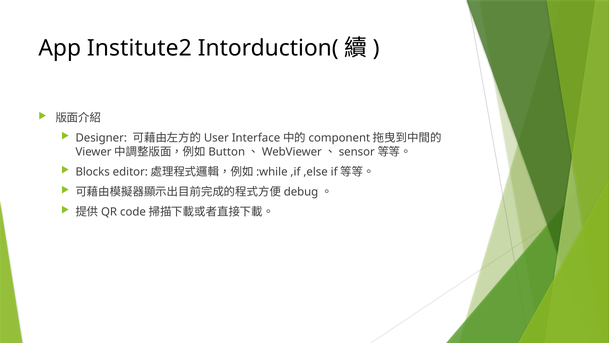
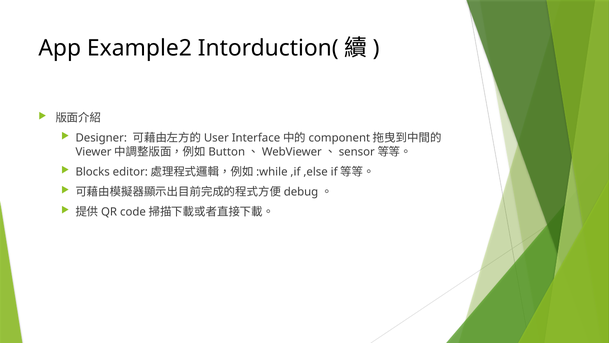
Institute2: Institute2 -> Example2
